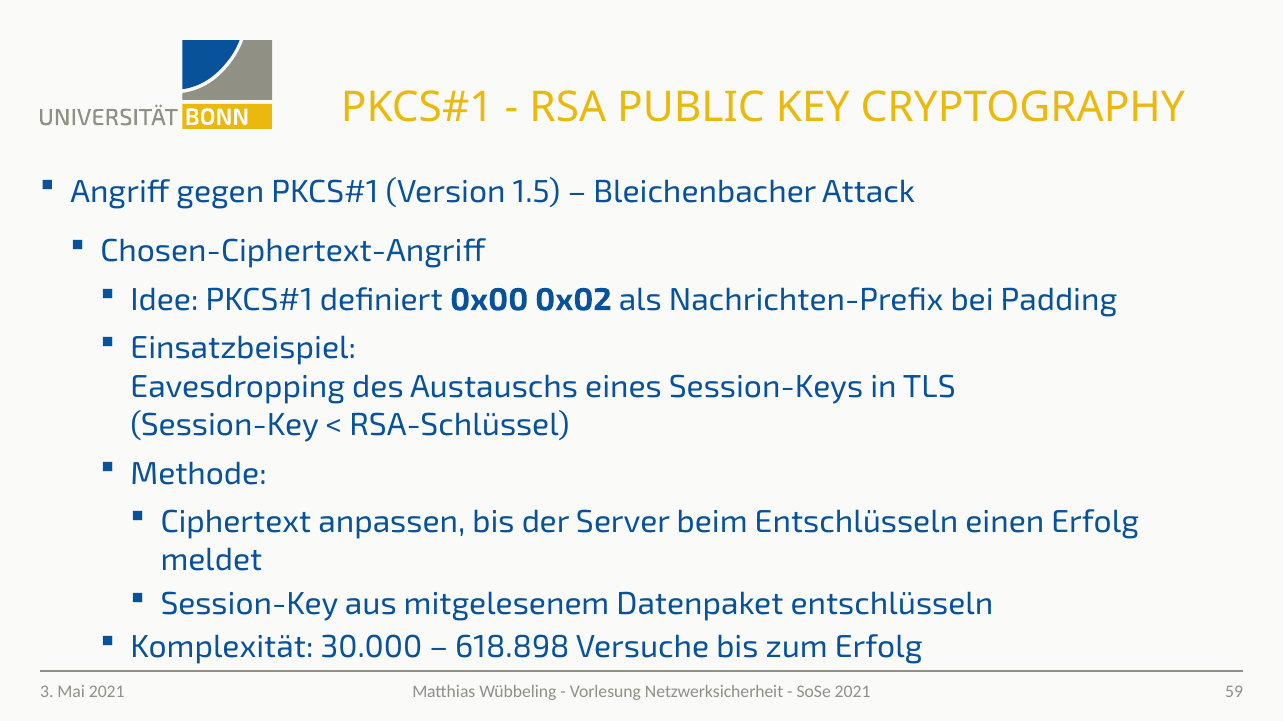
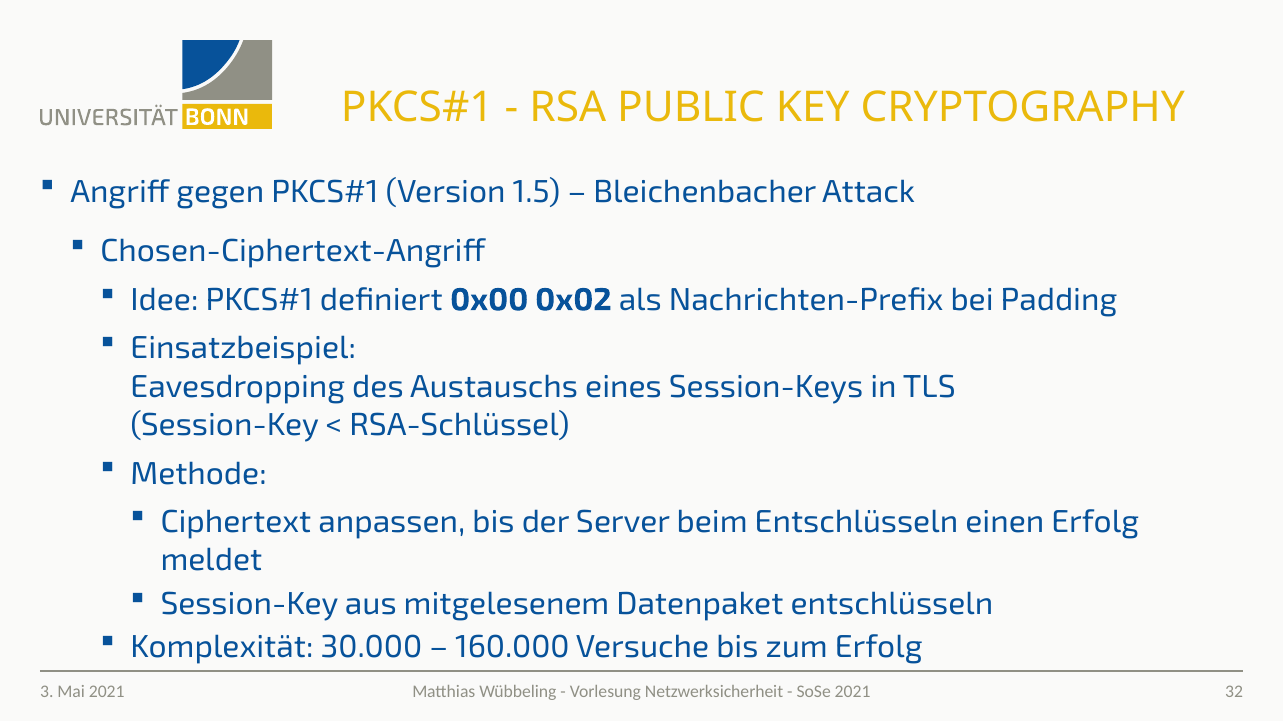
618.898: 618.898 -> 160.000
59: 59 -> 32
